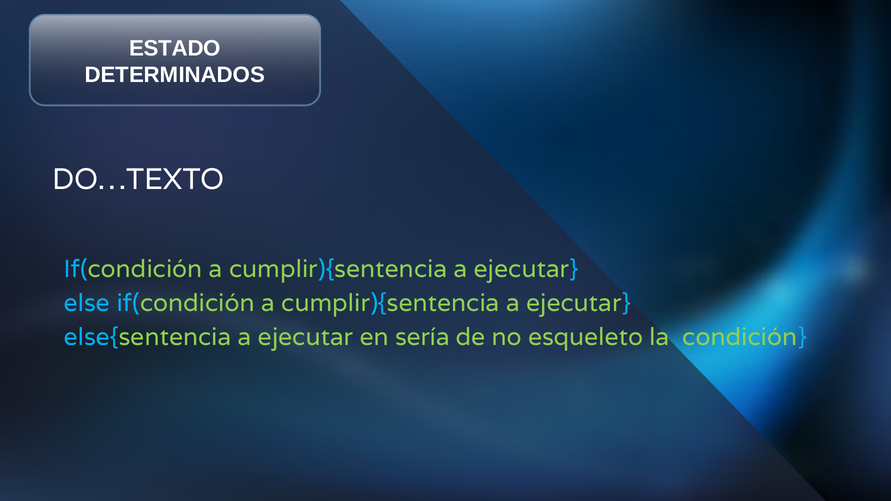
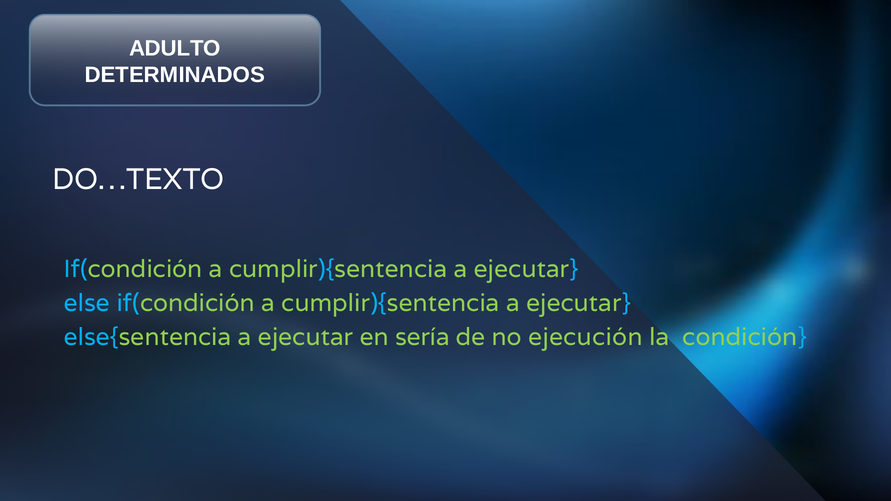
ESTADO: ESTADO -> ADULTO
esqueleto: esqueleto -> ejecución
